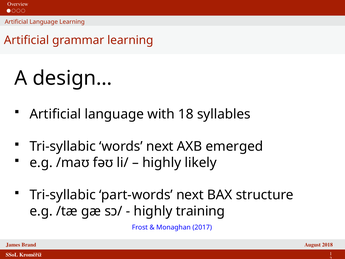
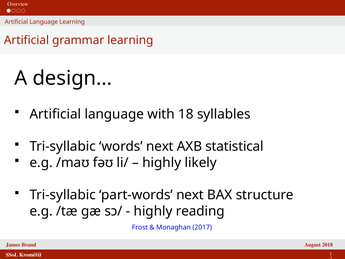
emerged: emerged -> statistical
training: training -> reading
